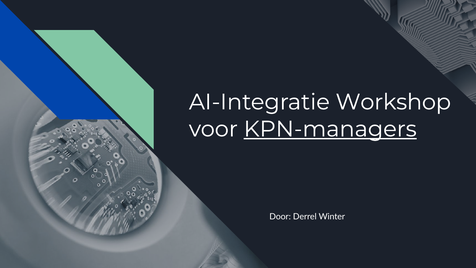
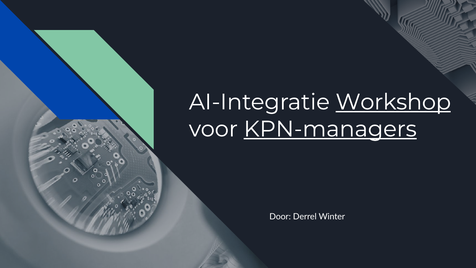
Workshop underline: none -> present
